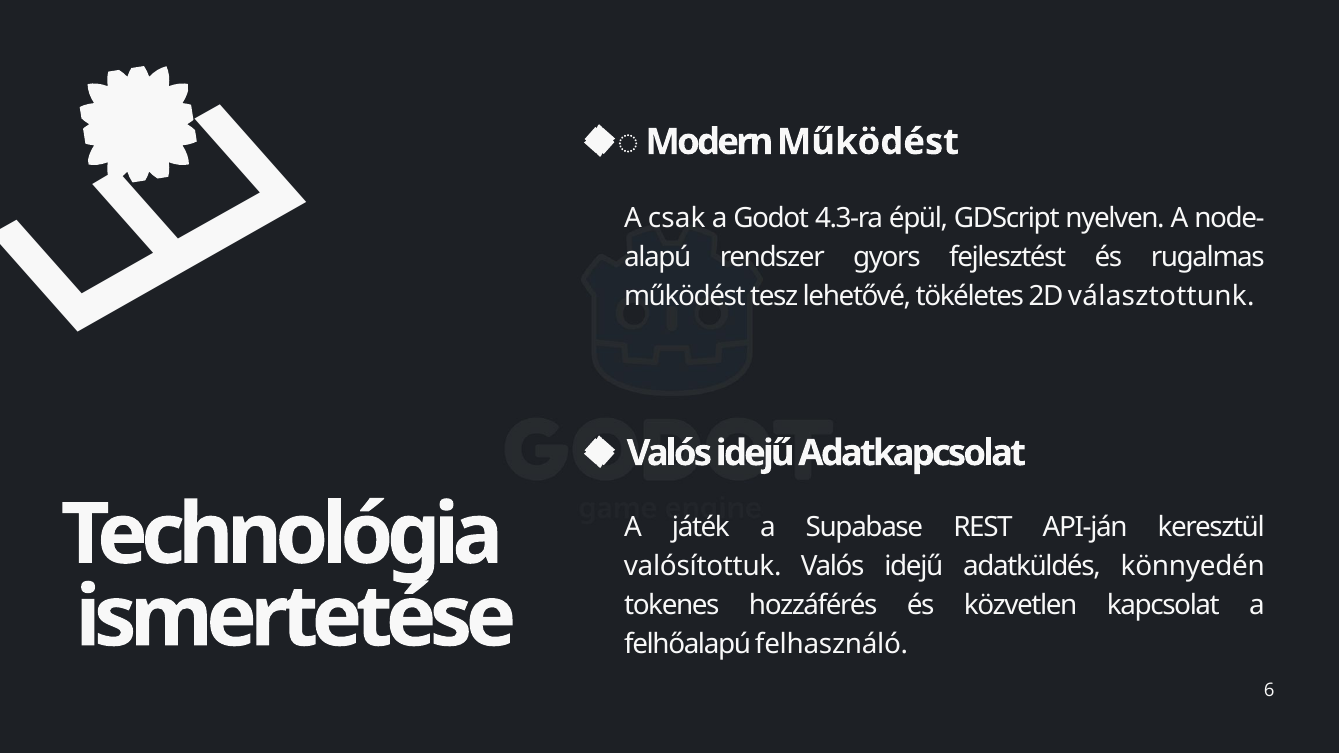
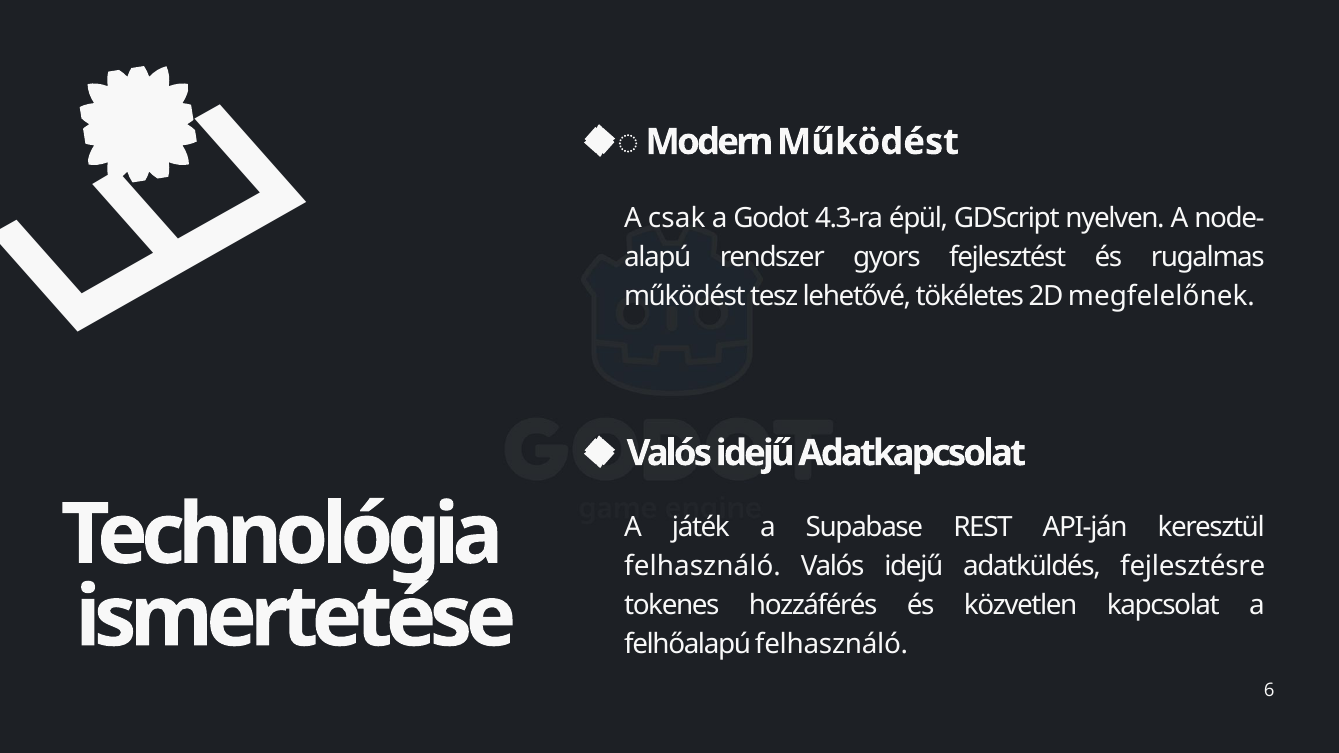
választottunk: választottunk -> megfelelőnek
valósítottuk at (703, 566): valósítottuk -> felhasználó
könnyedén: könnyedén -> fejlesztésre
